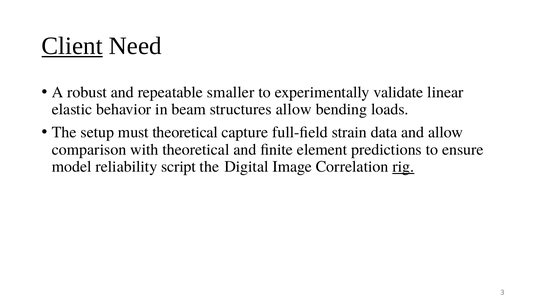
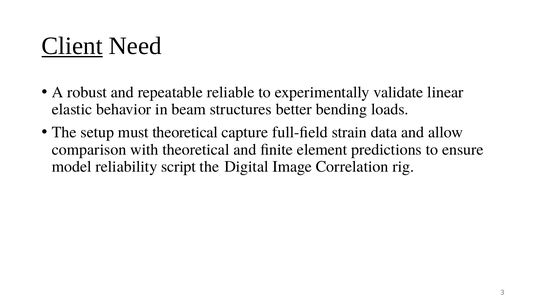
smaller: smaller -> reliable
structures allow: allow -> better
rig underline: present -> none
